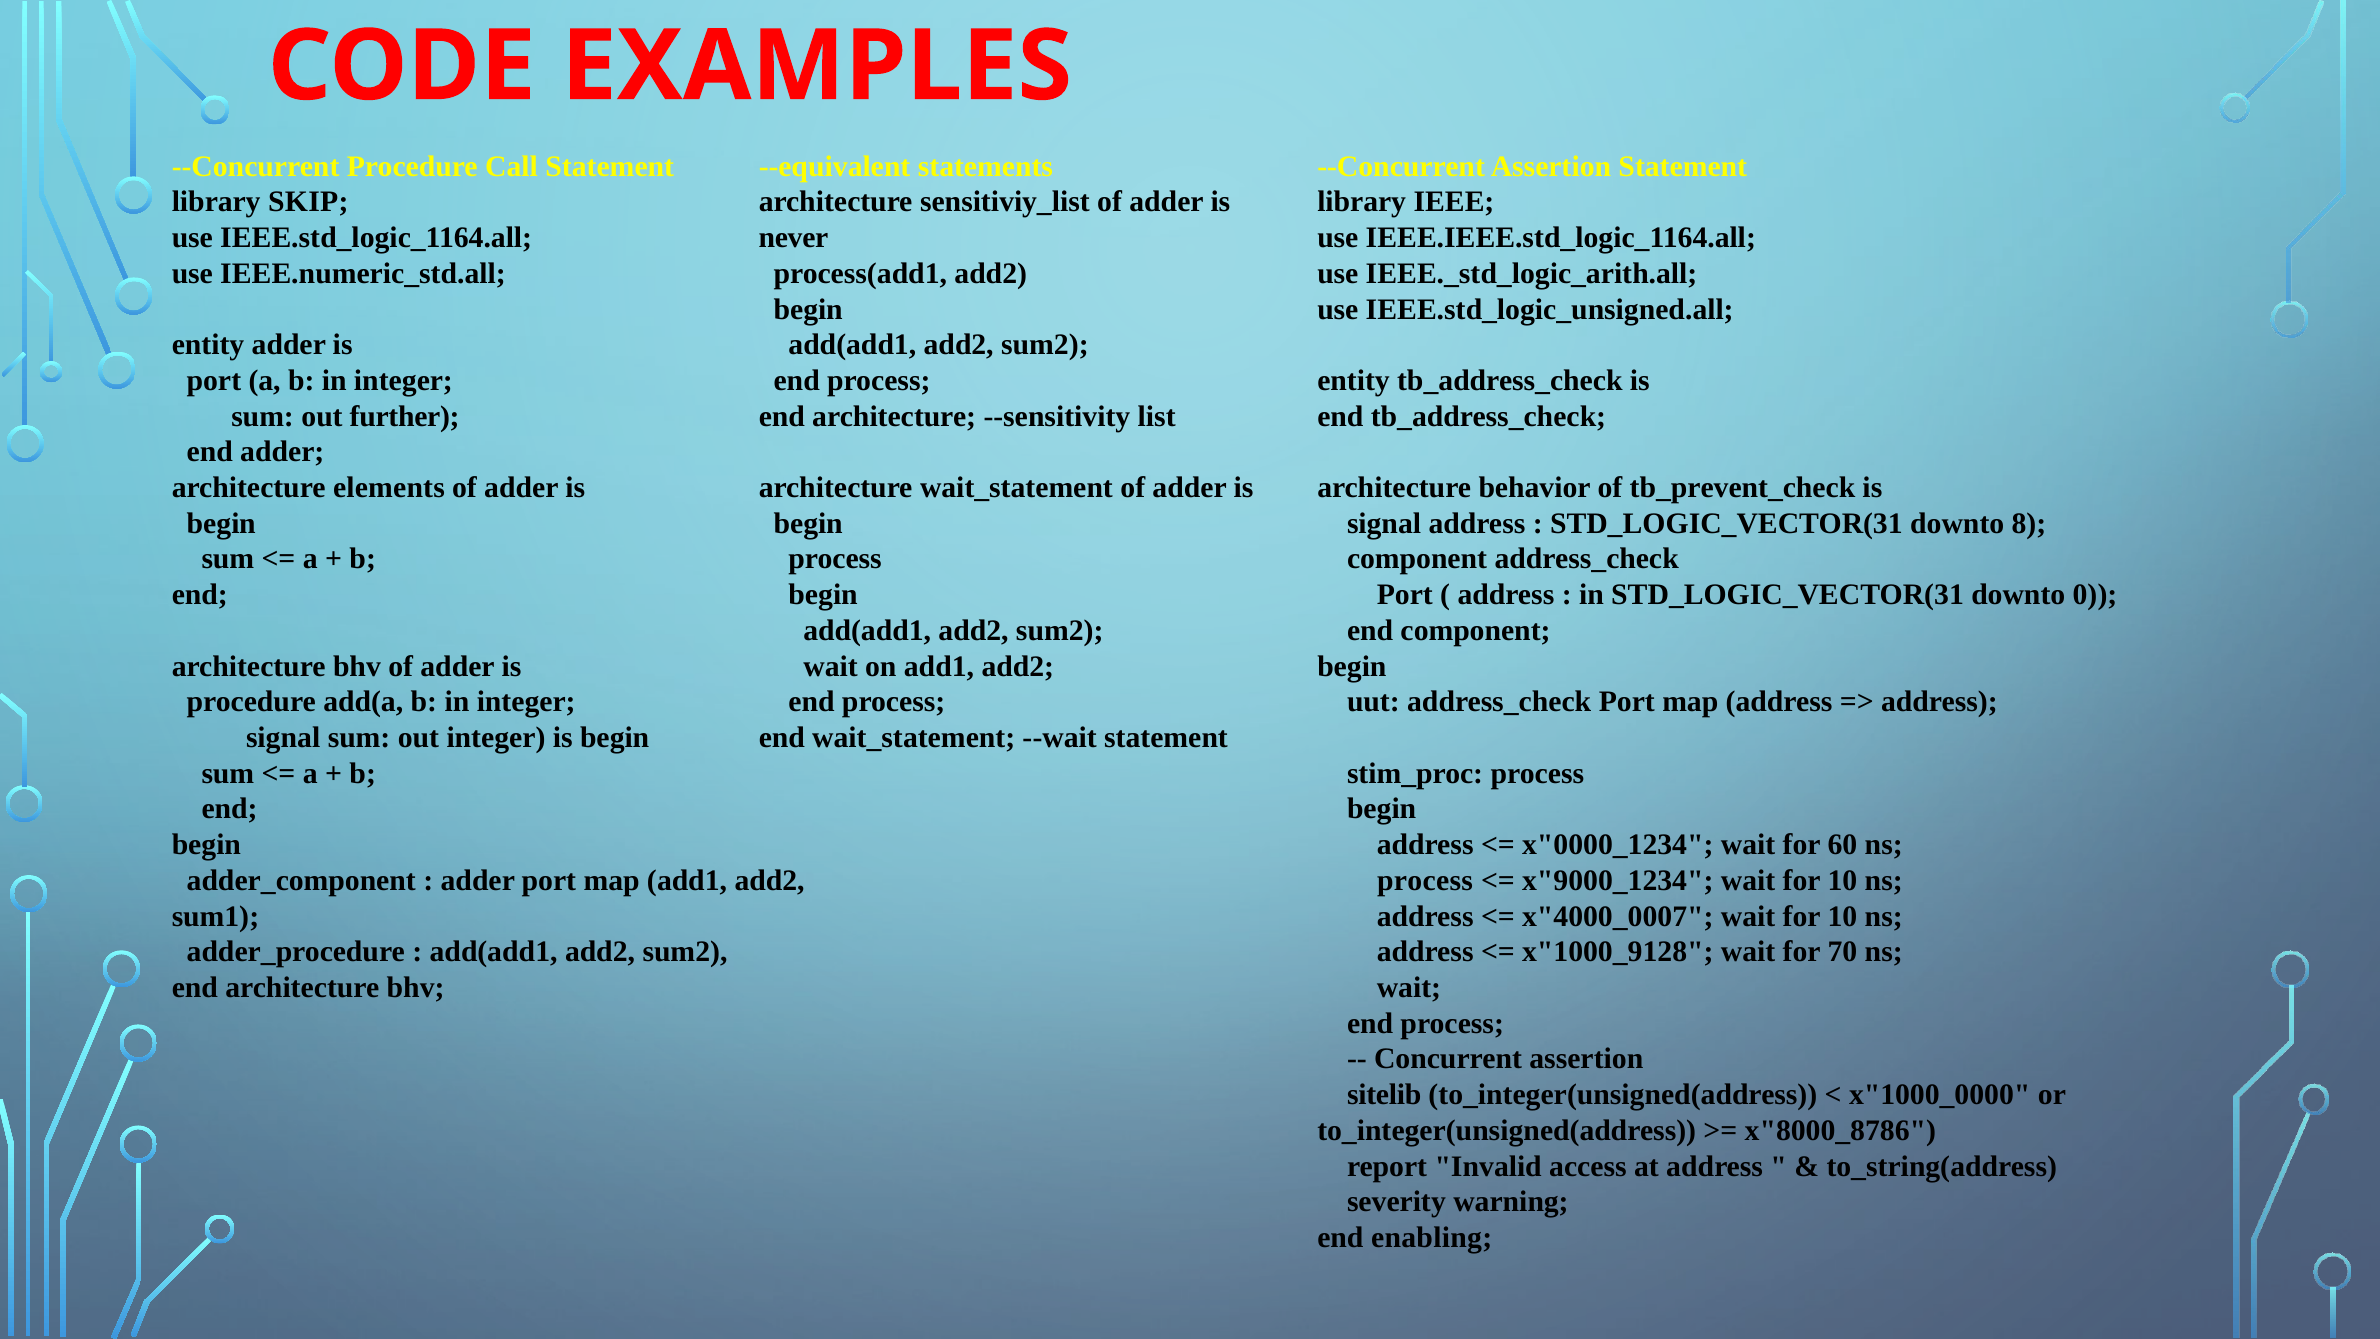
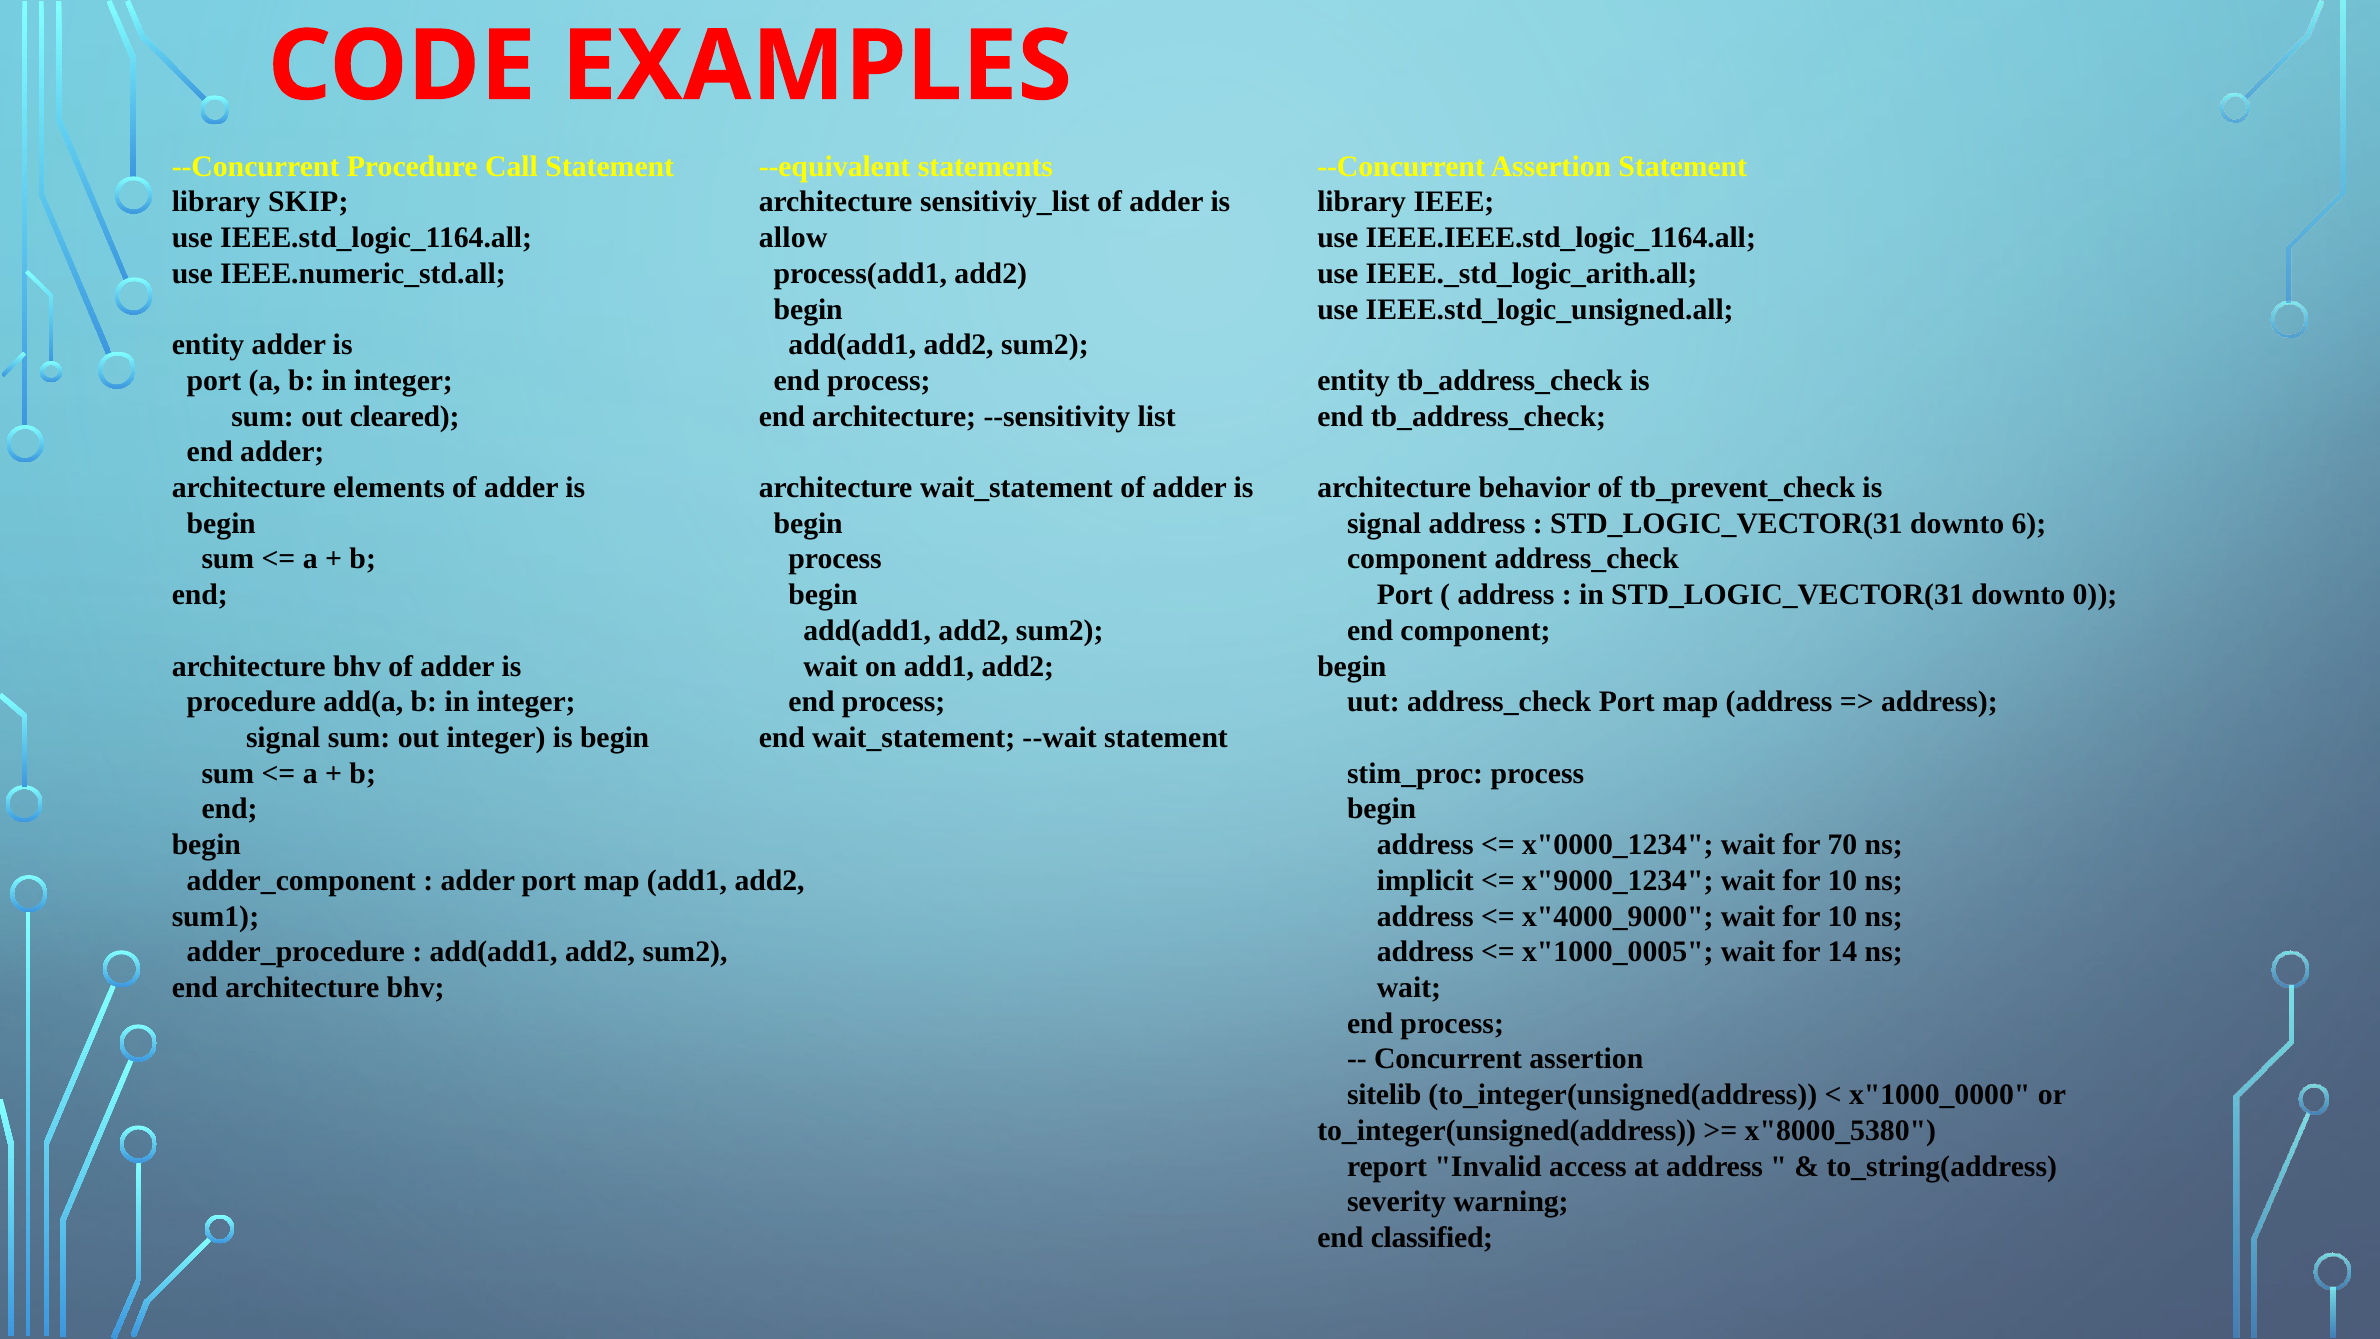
never: never -> allow
further: further -> cleared
8: 8 -> 6
60: 60 -> 70
process at (1425, 880): process -> implicit
x"4000_0007: x"4000_0007 -> x"4000_9000
x"1000_9128: x"1000_9128 -> x"1000_0005
70: 70 -> 14
x"8000_8786: x"8000_8786 -> x"8000_5380
enabling: enabling -> classified
